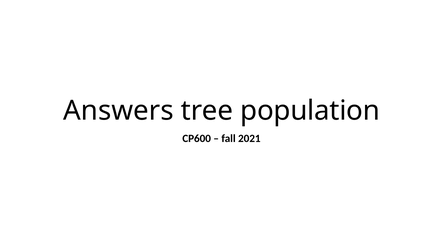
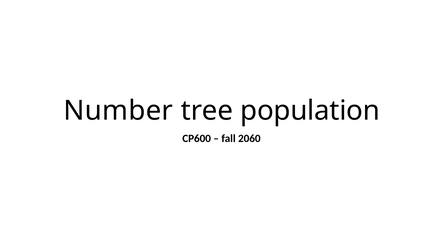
Answers: Answers -> Number
2021: 2021 -> 2060
